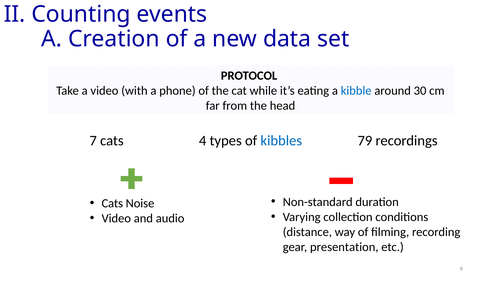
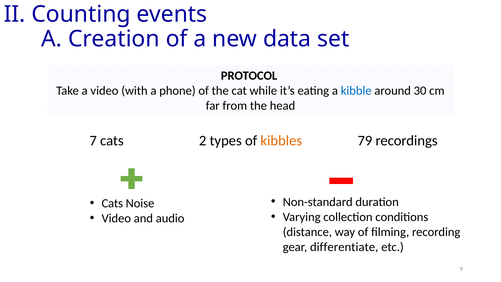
4: 4 -> 2
kibbles colour: blue -> orange
presentation: presentation -> differentiate
